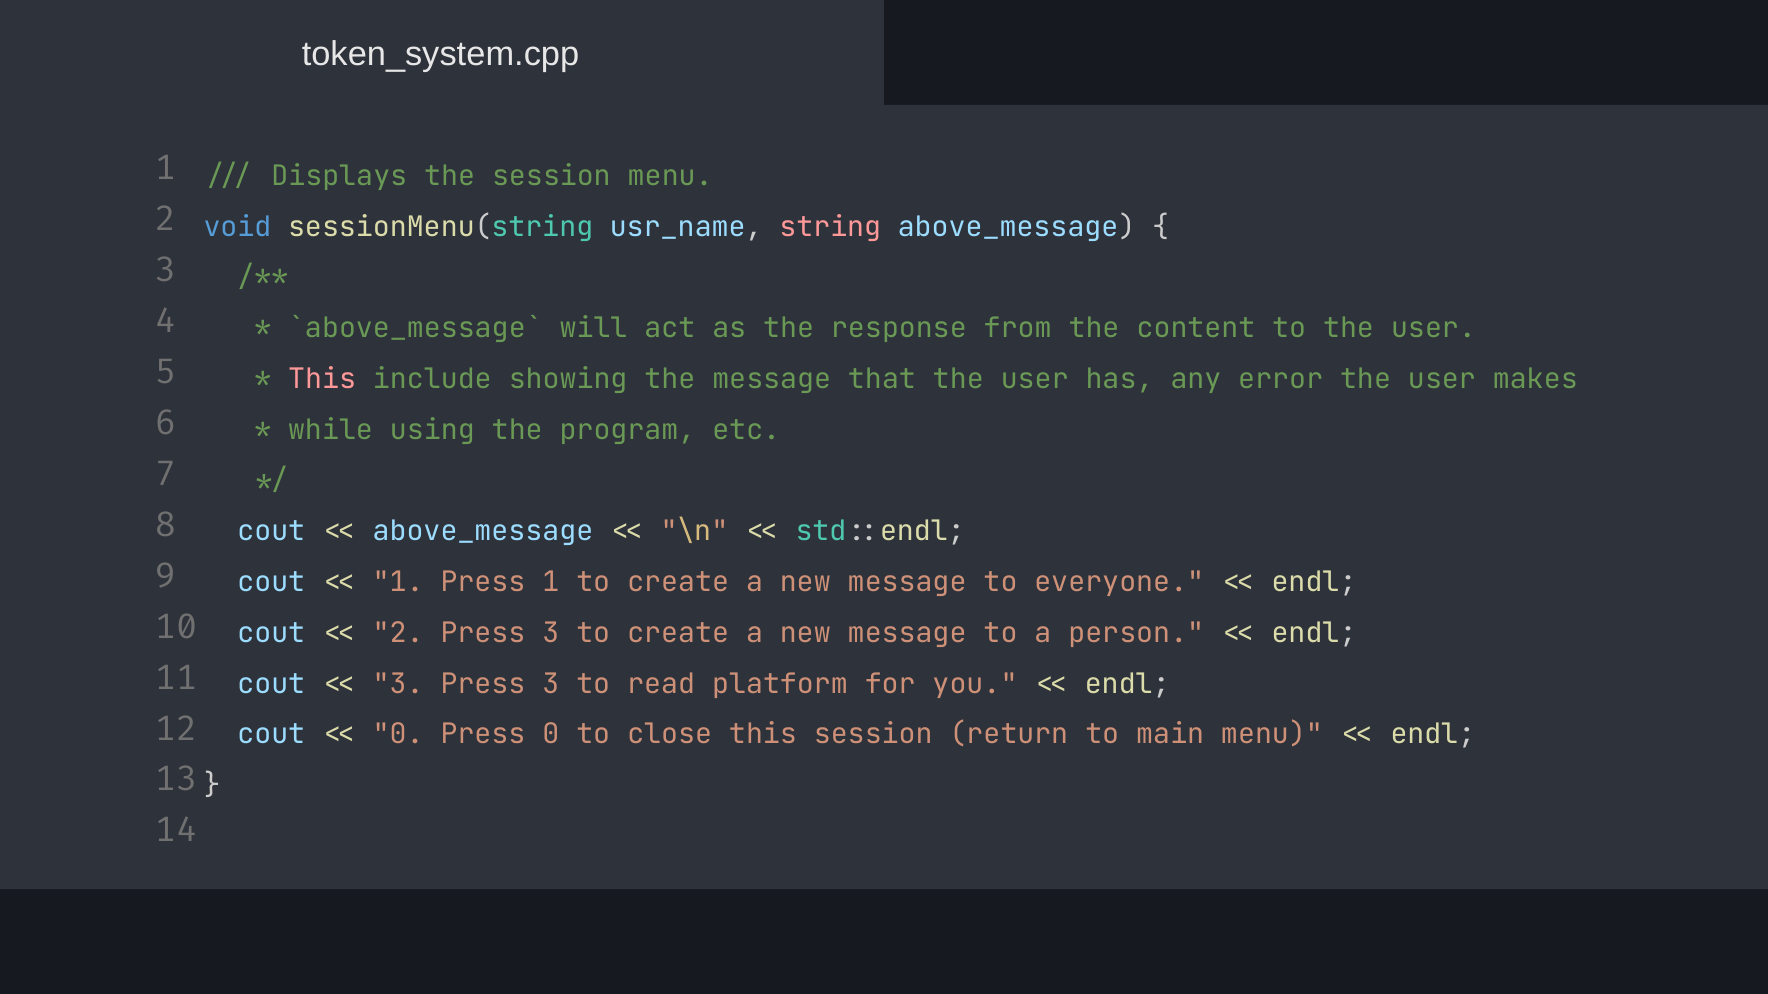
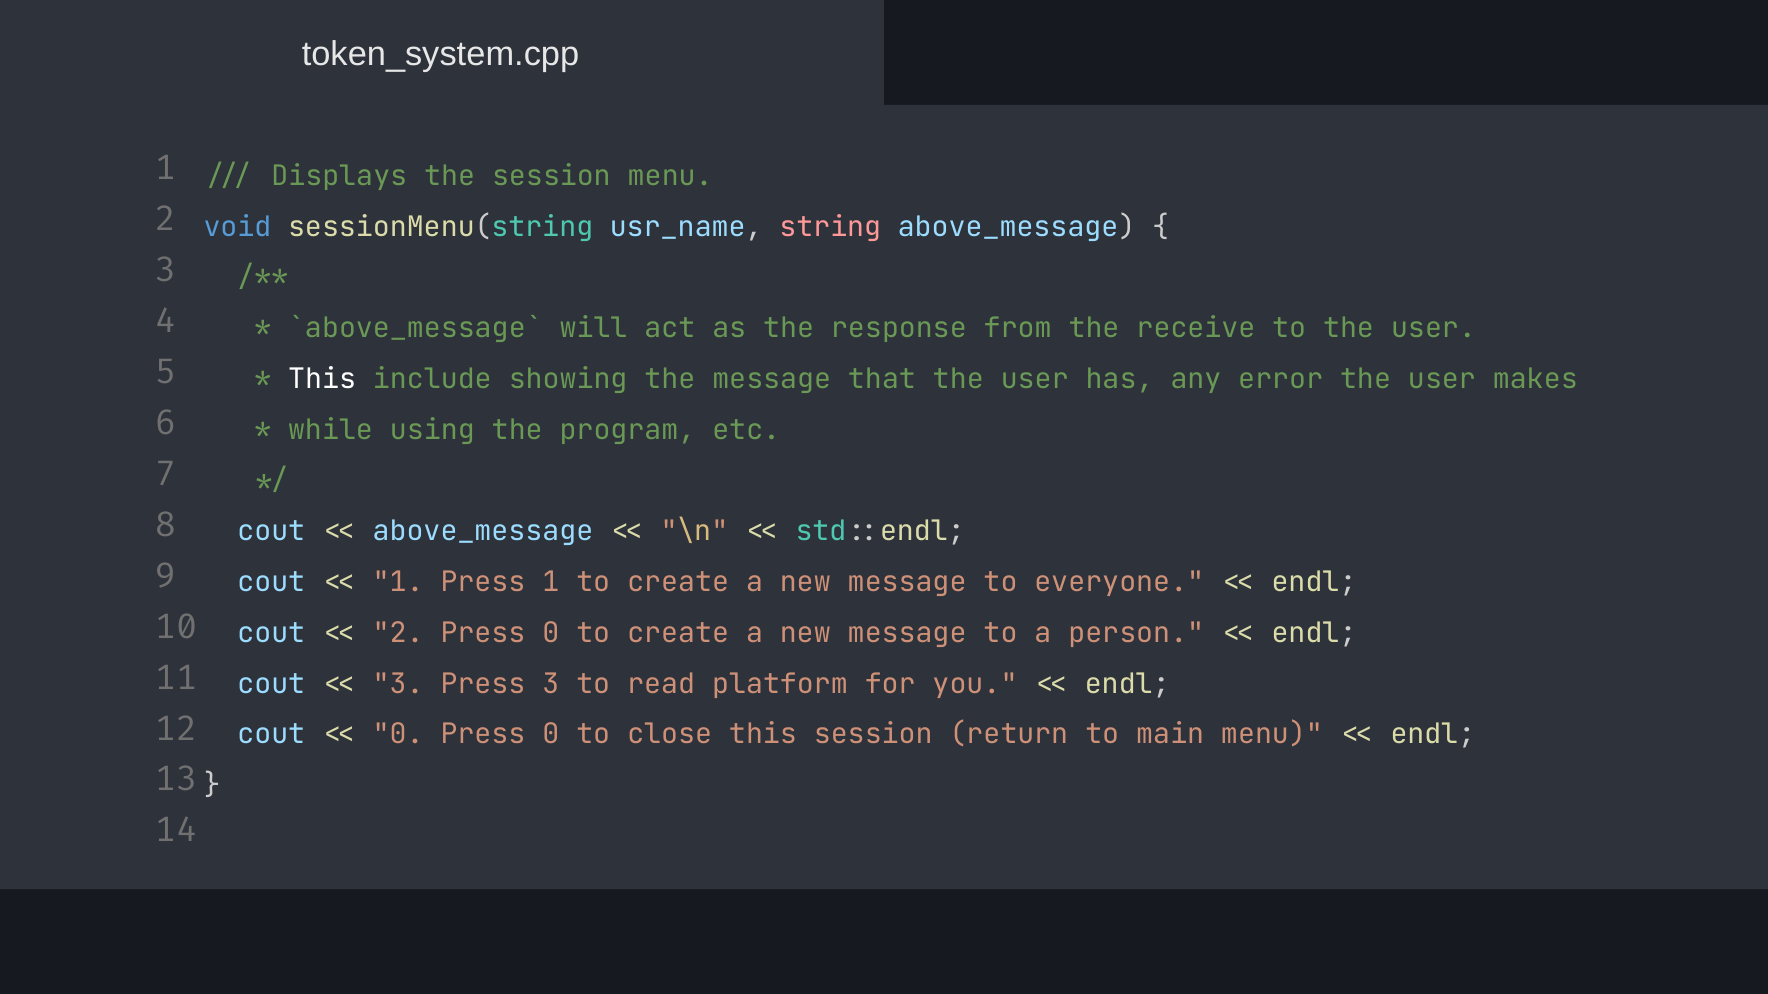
content: content -> receive
This at (322, 379) colour: pink -> white
2 Press 3: 3 -> 0
